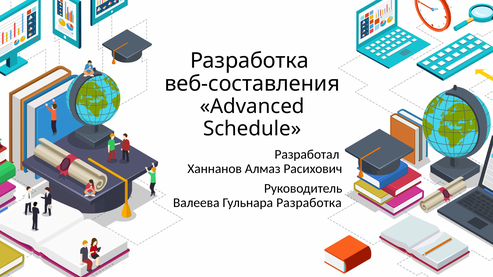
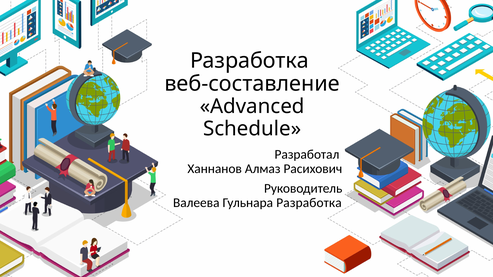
веб-составления: веб-составления -> веб-составление
